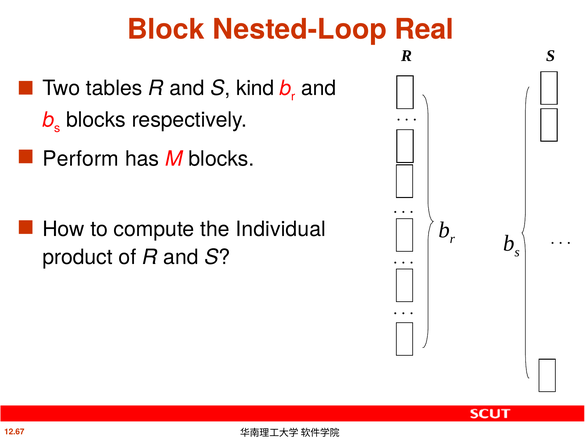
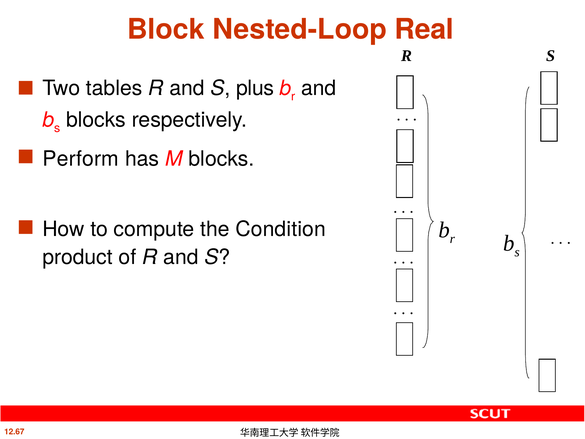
kind: kind -> plus
Individual: Individual -> Condition
